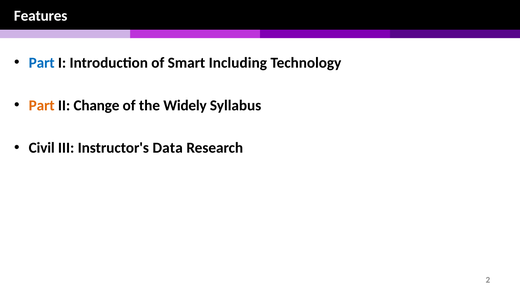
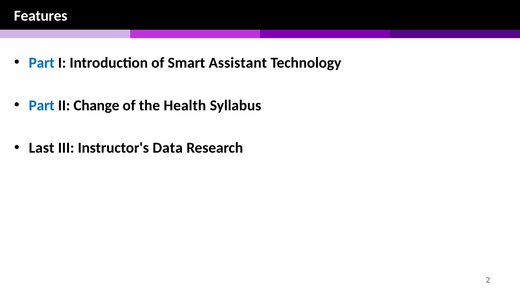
Including: Including -> Assistant
Part at (42, 105) colour: orange -> blue
Widely: Widely -> Health
Civil: Civil -> Last
